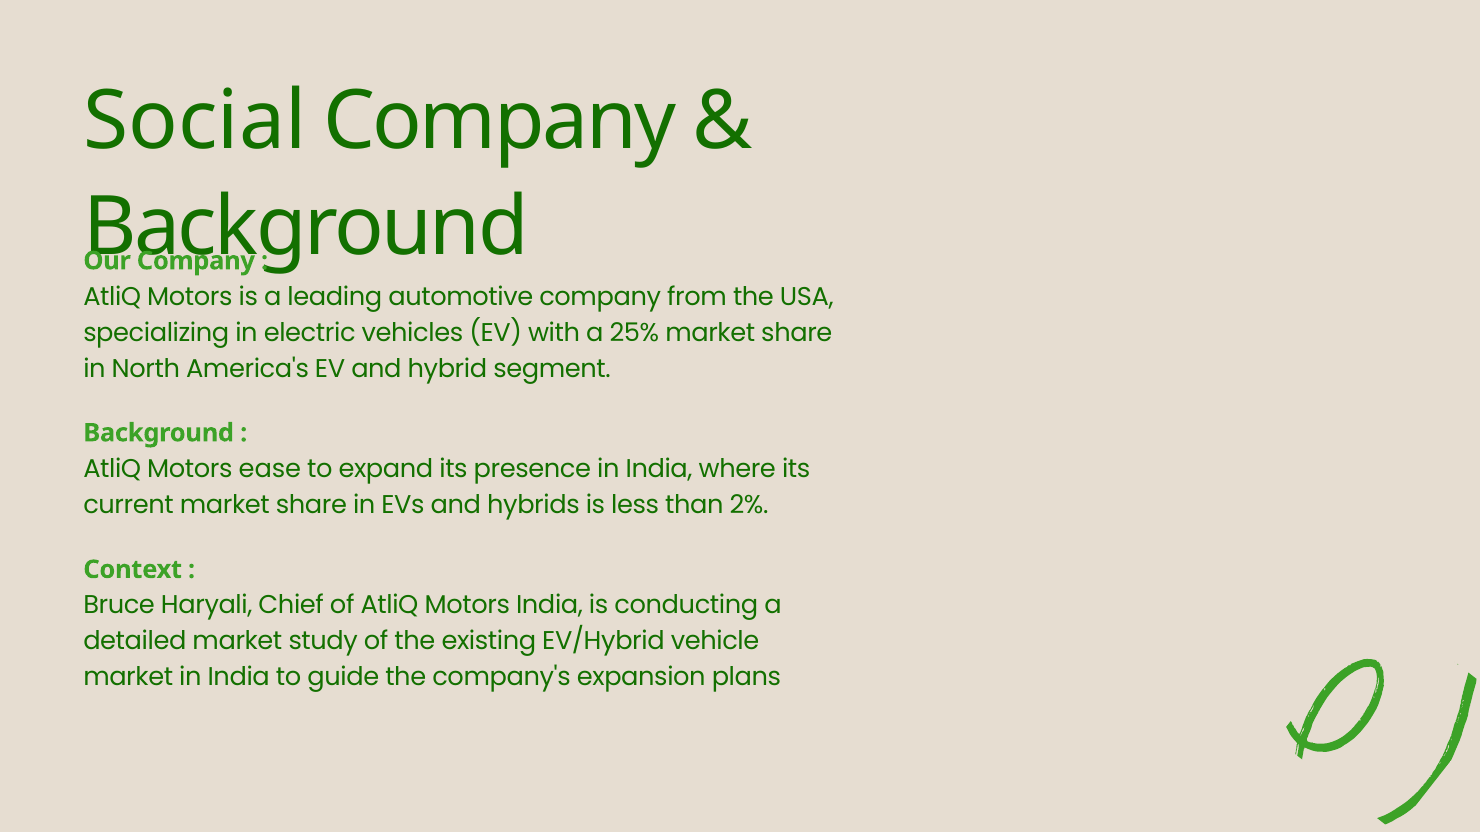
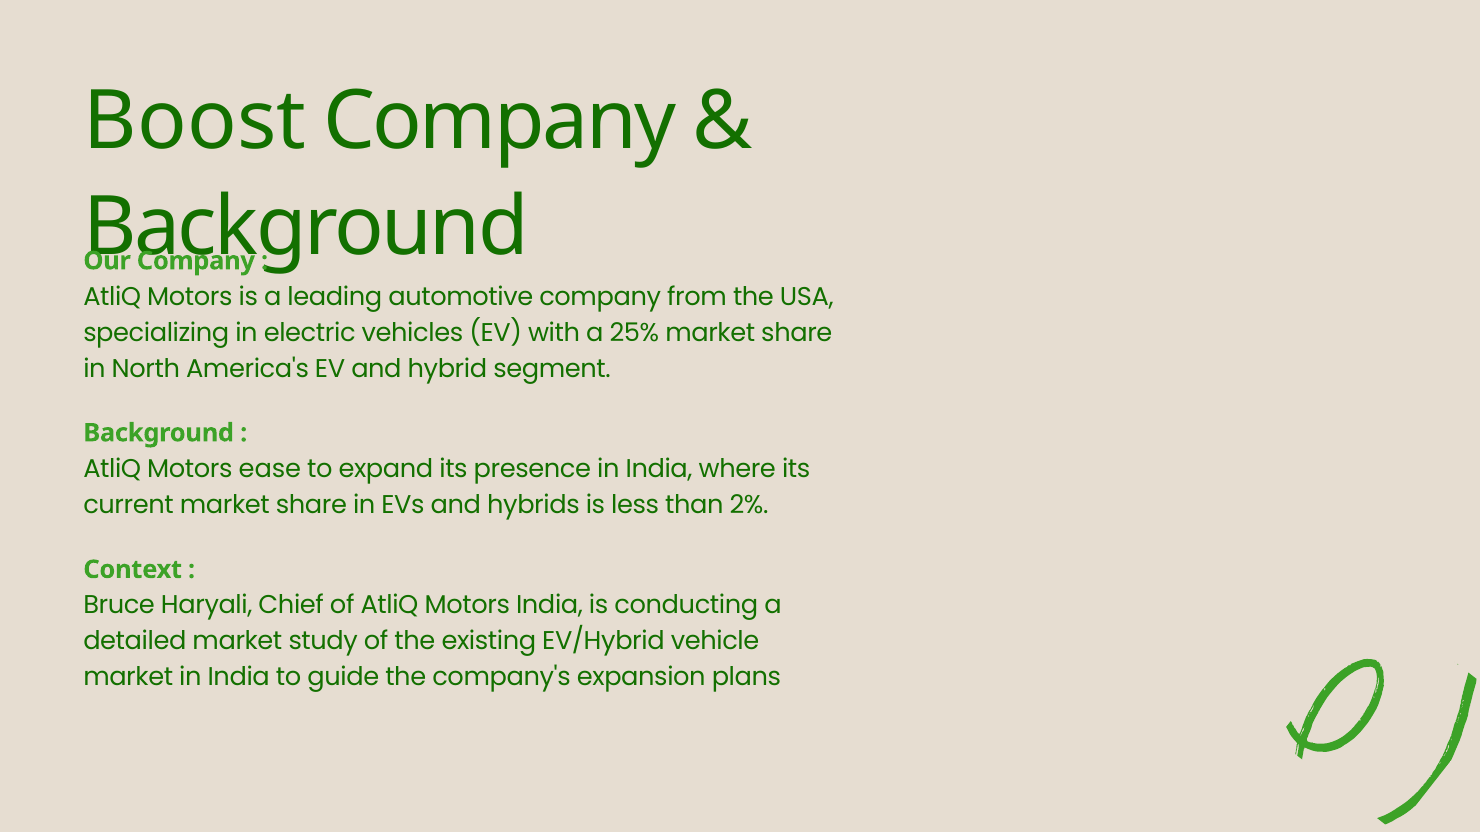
Social: Social -> Boost
